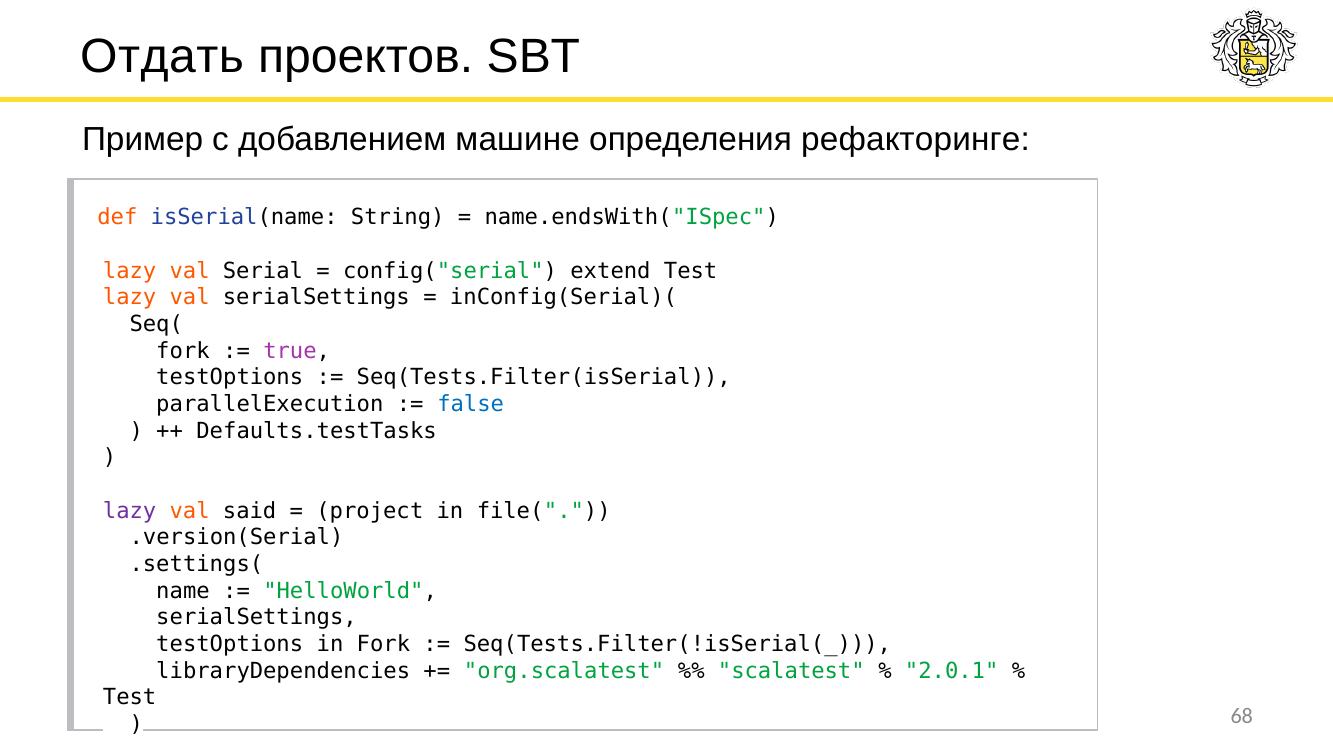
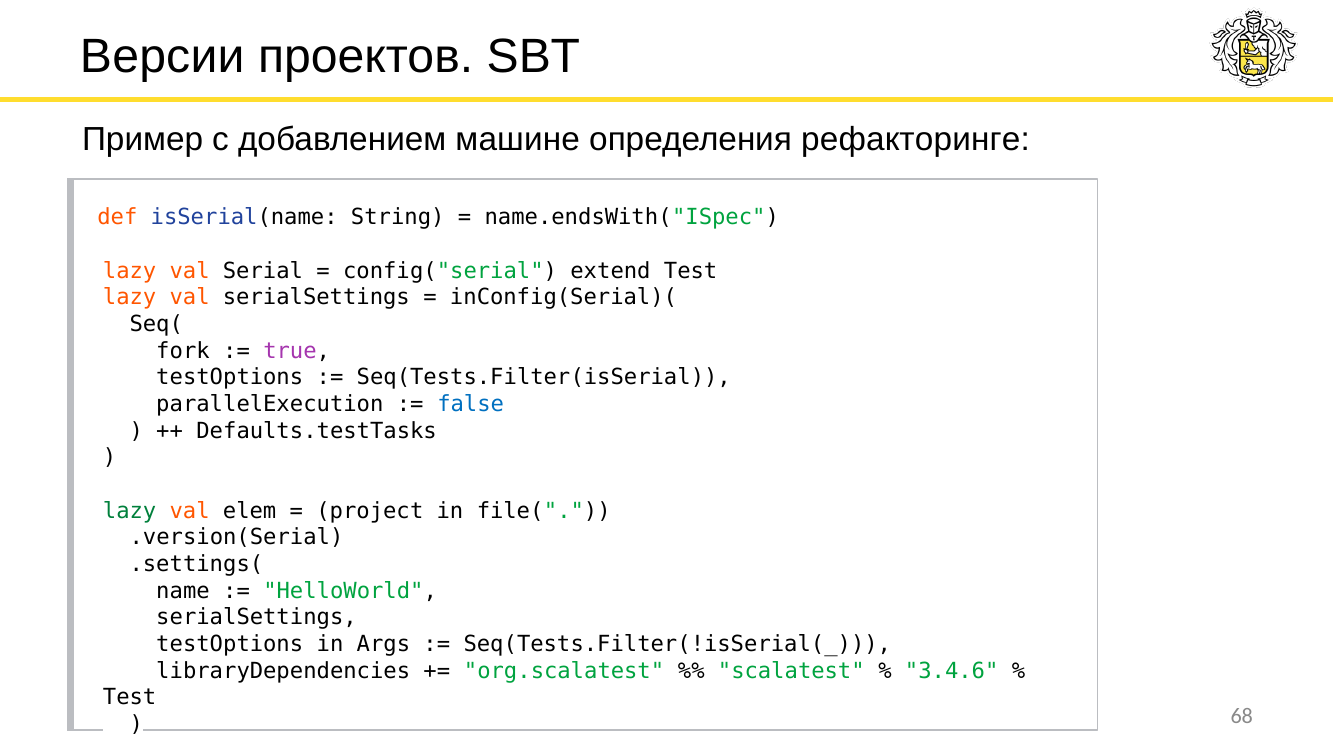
Отдать: Отдать -> Версии
lazy at (130, 511) colour: purple -> green
said: said -> elem
in Fork: Fork -> Args
2.0.1: 2.0.1 -> 3.4.6
